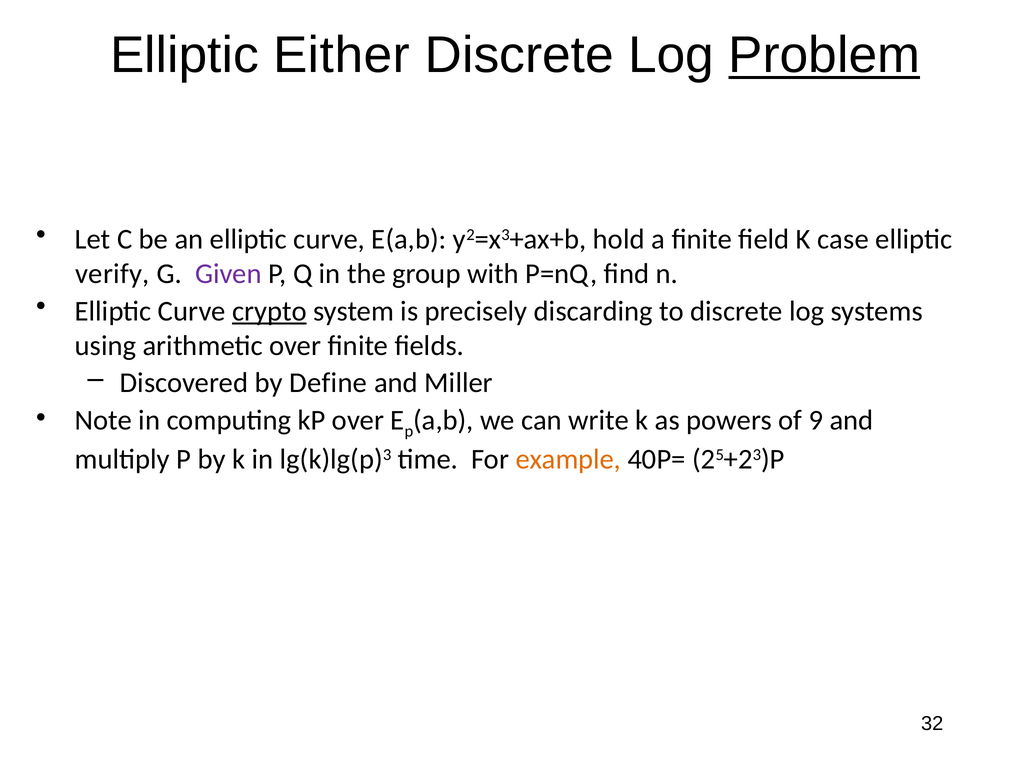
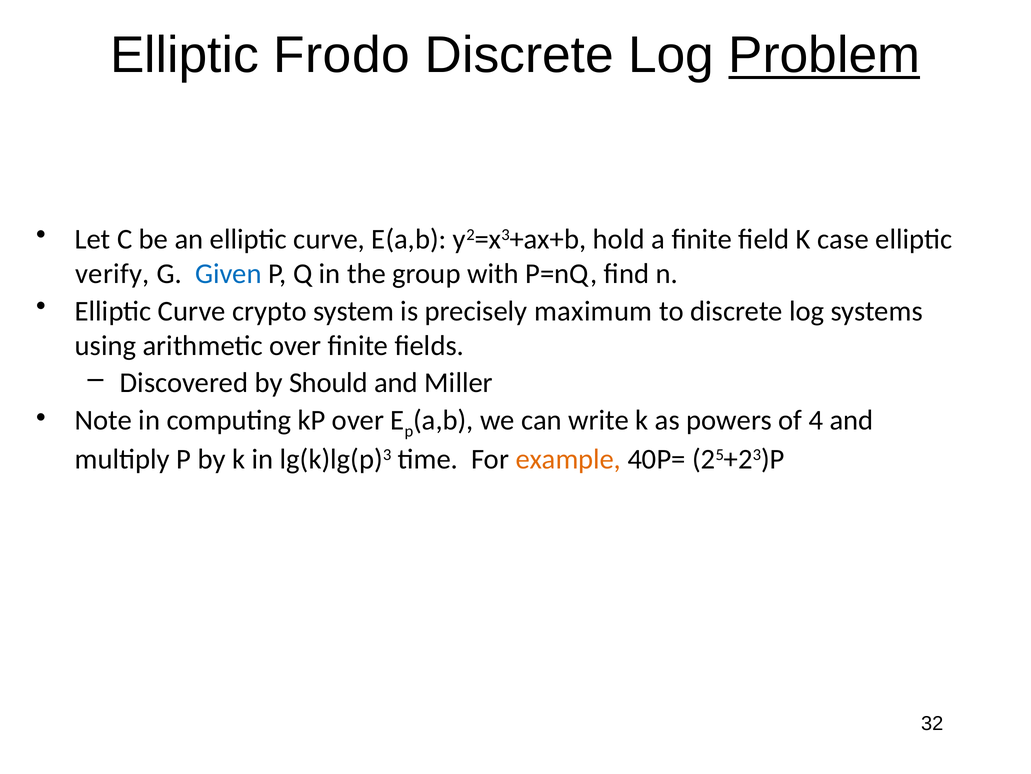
Either: Either -> Frodo
Given colour: purple -> blue
crypto underline: present -> none
discarding: discarding -> maximum
Define: Define -> Should
9: 9 -> 4
